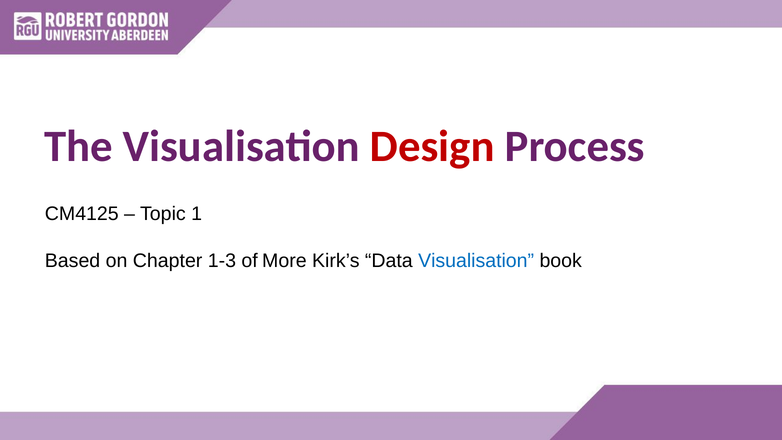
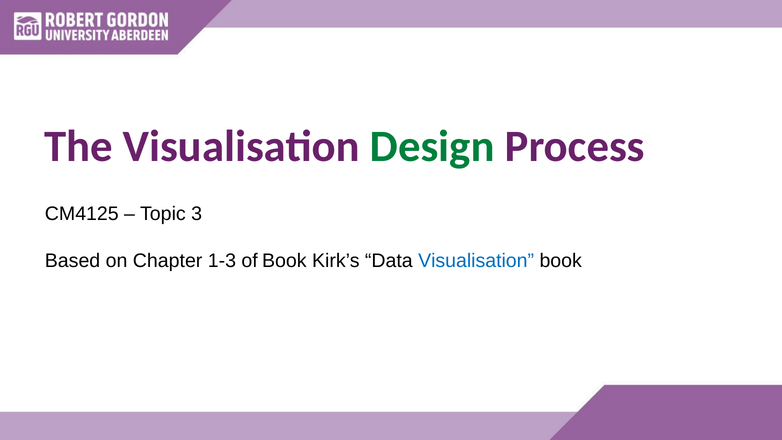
Design colour: red -> green
1: 1 -> 3
of More: More -> Book
